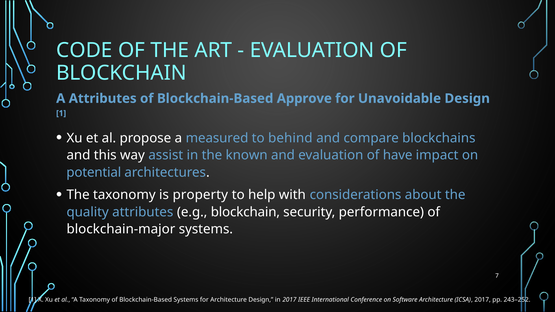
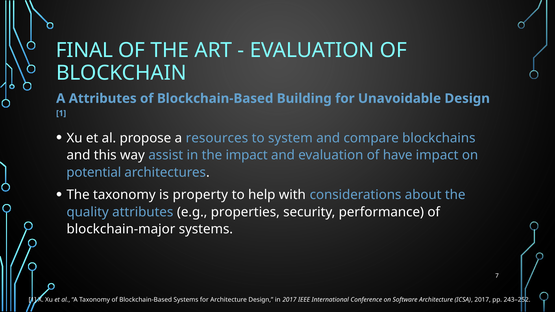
CODE: CODE -> FINAL
Approve: Approve -> Building
measured: measured -> resources
behind: behind -> system
the known: known -> impact
e.g blockchain: blockchain -> properties
